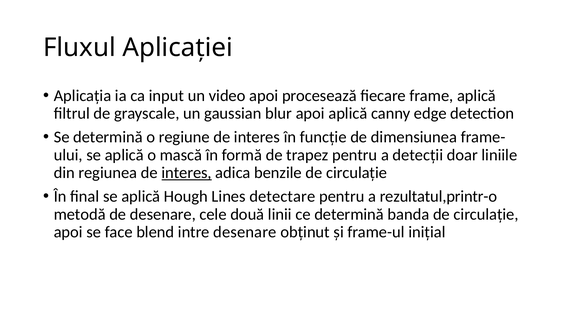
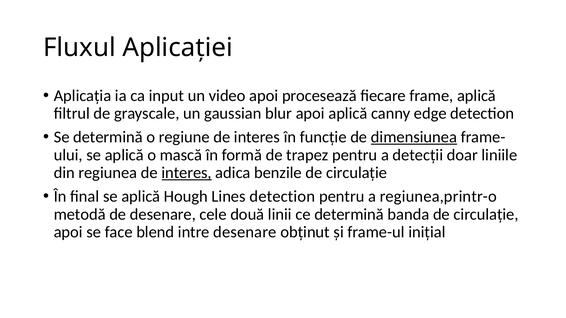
dimensiunea underline: none -> present
Lines detectare: detectare -> detection
rezultatul,printr-o: rezultatul,printr-o -> regiunea,printr-o
